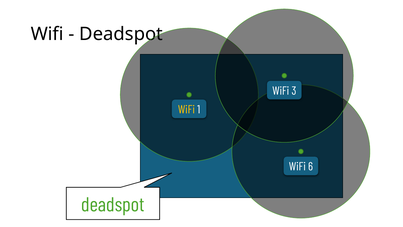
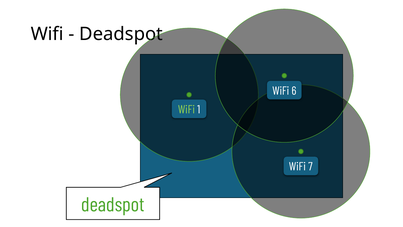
3: 3 -> 6
WiFi at (186, 109) colour: yellow -> light green
6: 6 -> 7
